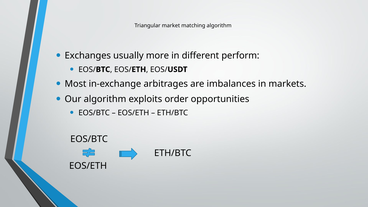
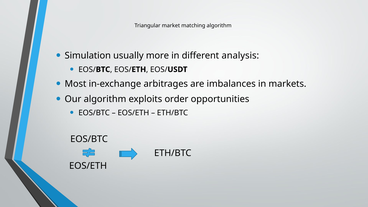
Exchanges: Exchanges -> Simulation
perform: perform -> analysis
